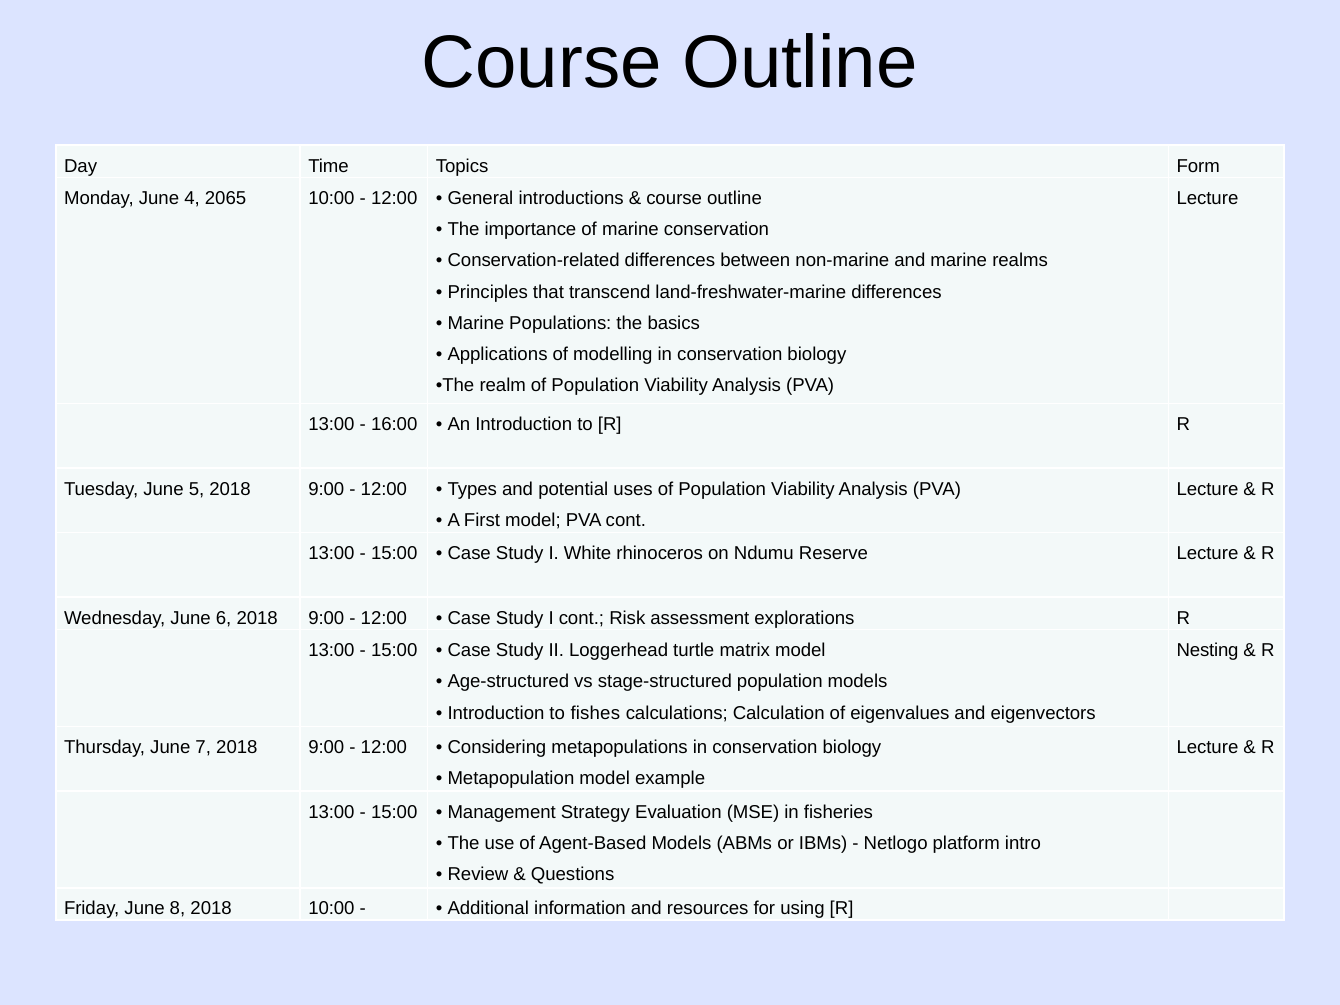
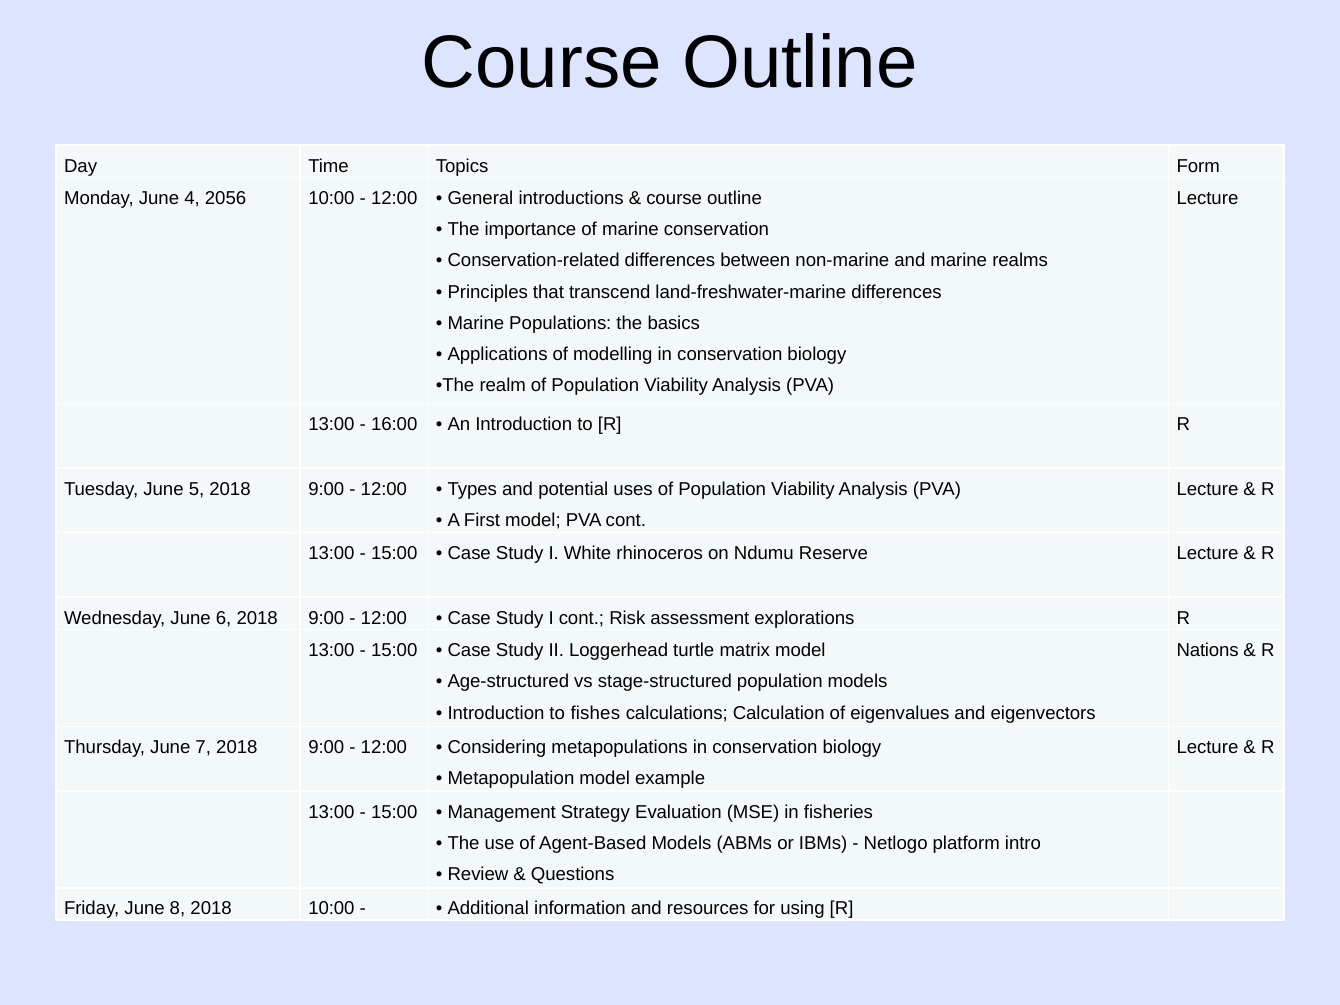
2065: 2065 -> 2056
Nesting: Nesting -> Nations
